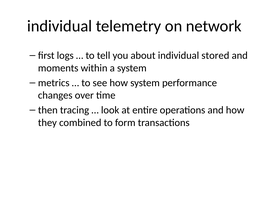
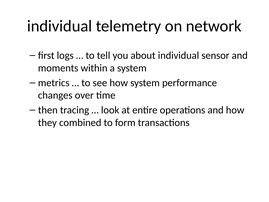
stored: stored -> sensor
